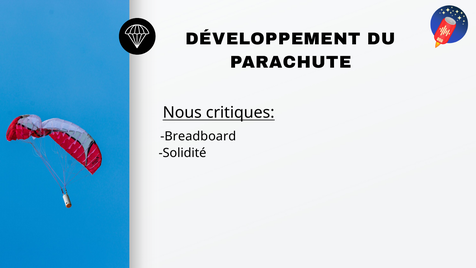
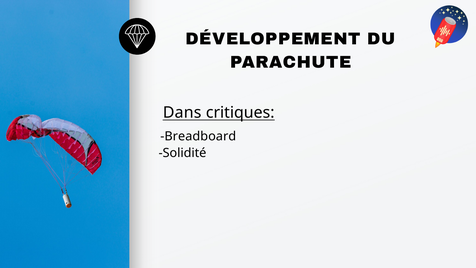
Nous: Nous -> Dans
